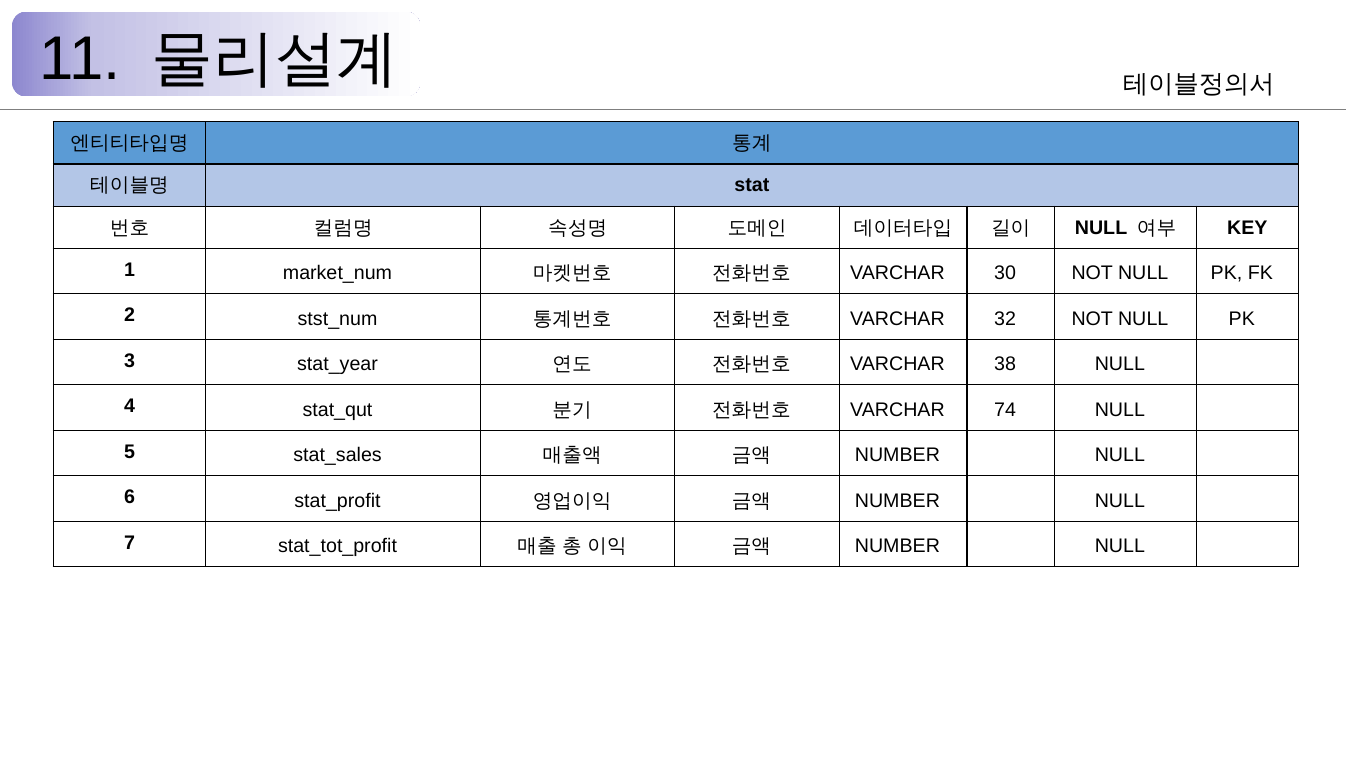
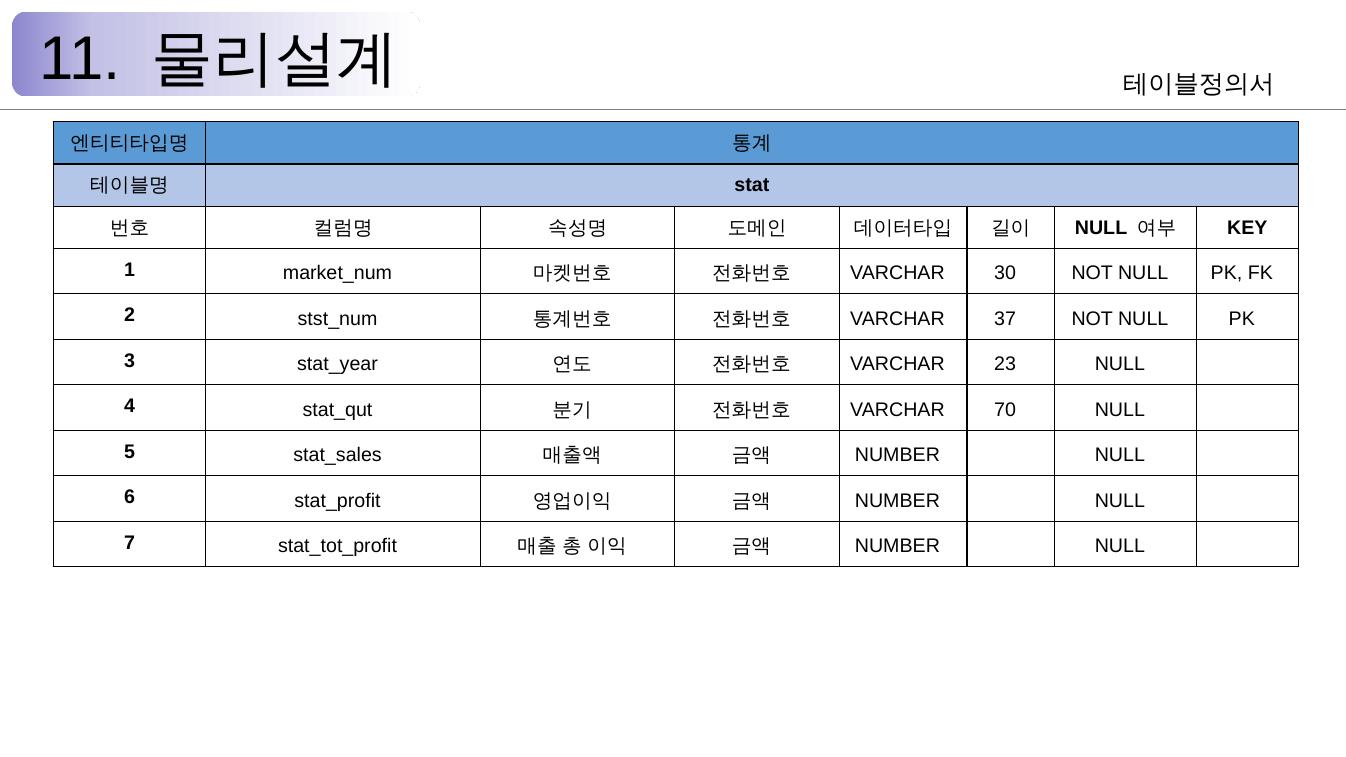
32: 32 -> 37
38: 38 -> 23
74: 74 -> 70
